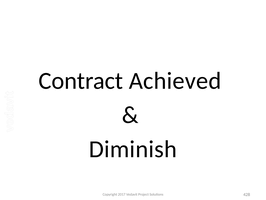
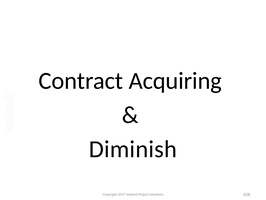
Achieved: Achieved -> Acquiring
